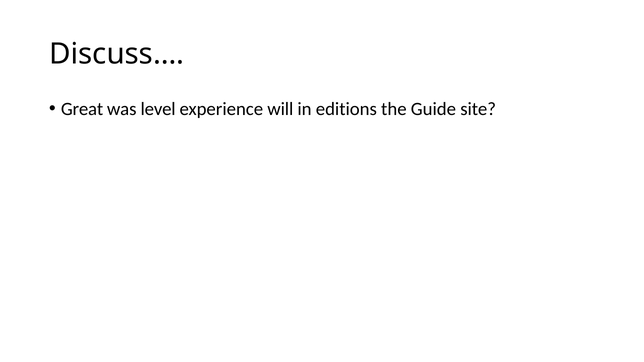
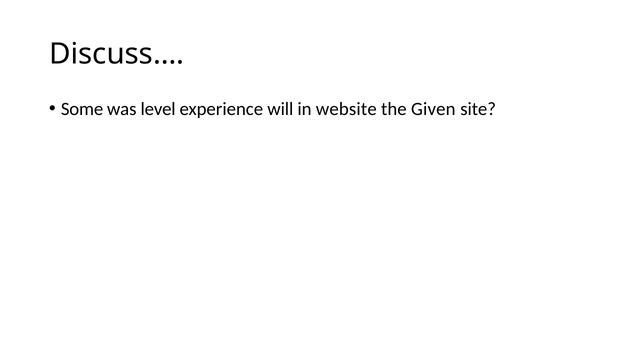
Great: Great -> Some
editions: editions -> website
Guide: Guide -> Given
